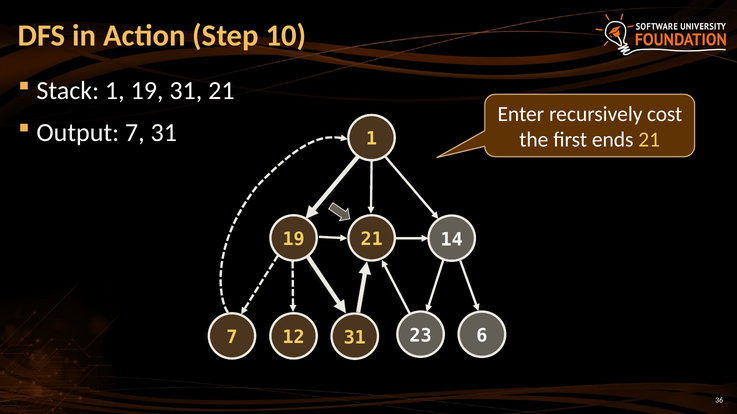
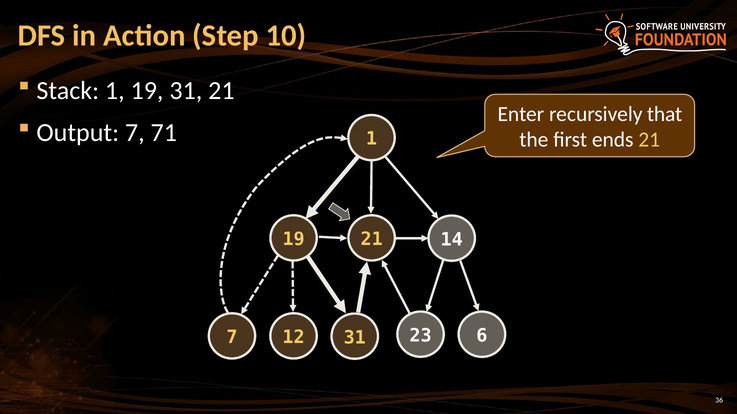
cost: cost -> that
7 31: 31 -> 71
